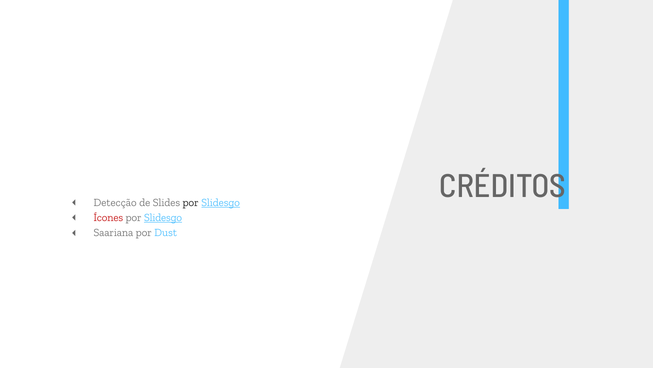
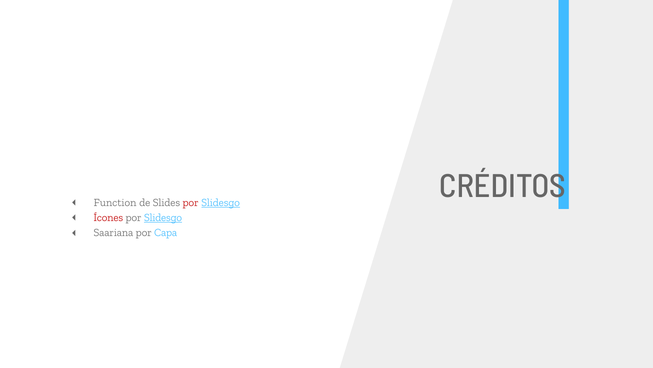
Detecção: Detecção -> Function
por at (191, 202) colour: black -> red
Dust: Dust -> Capa
